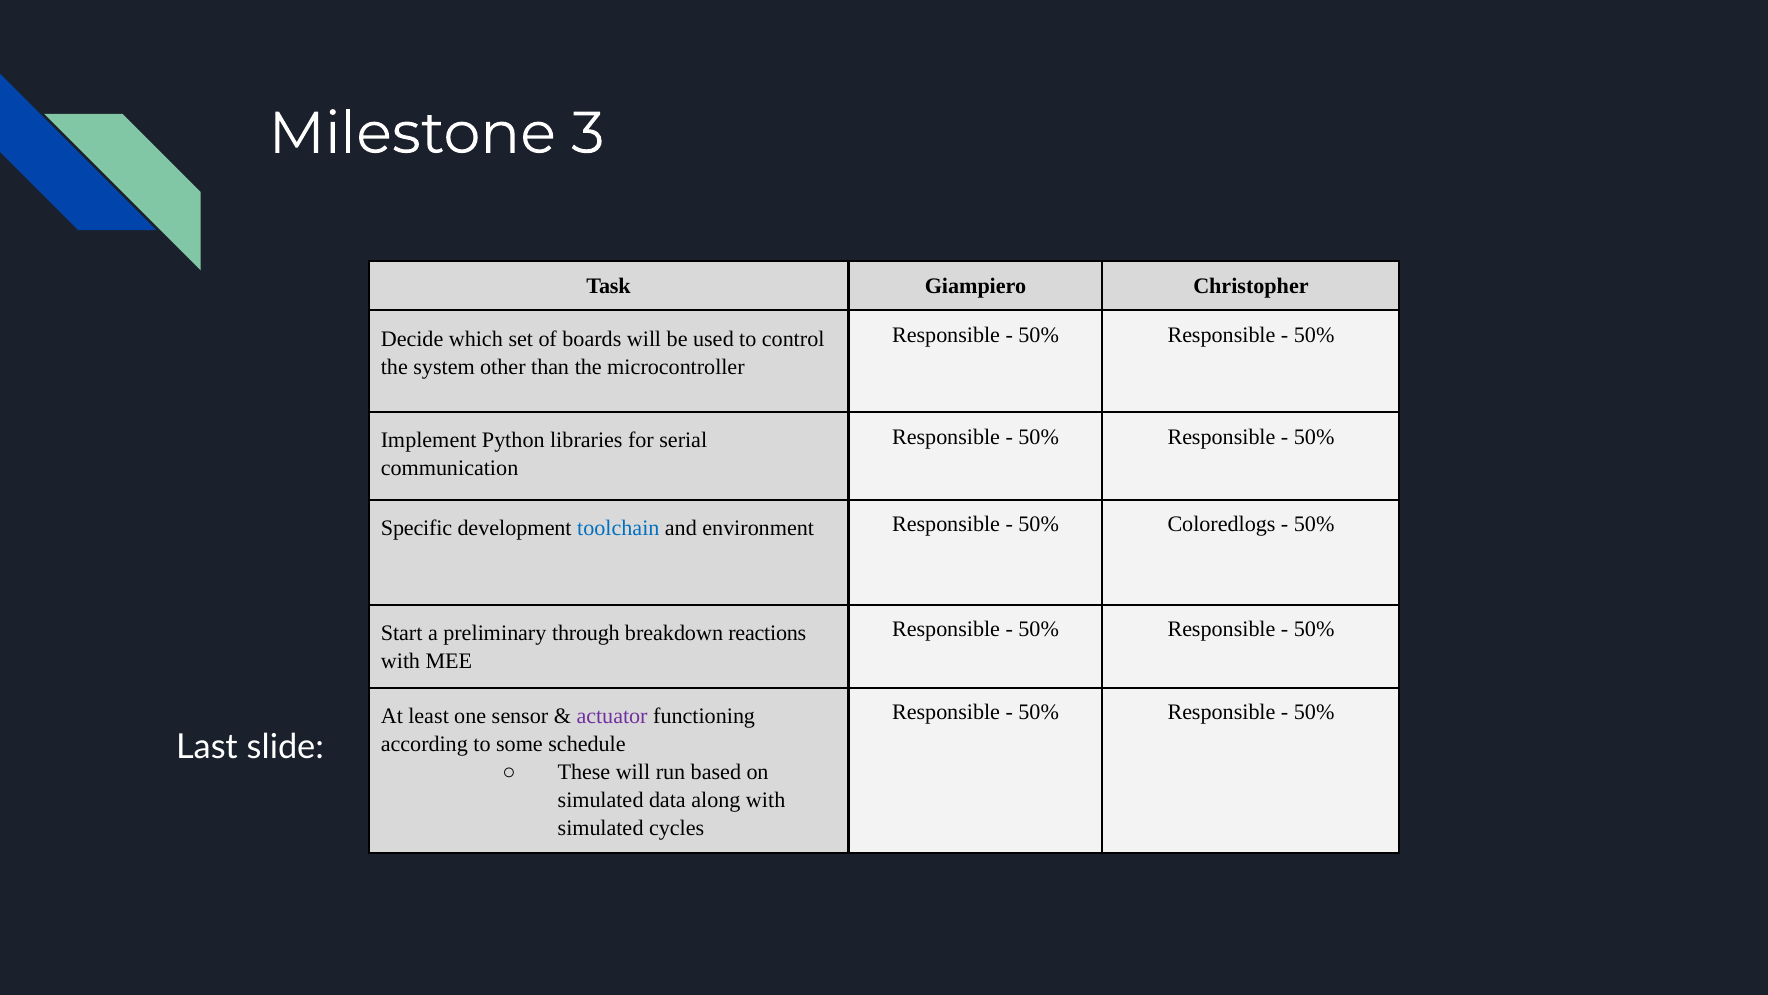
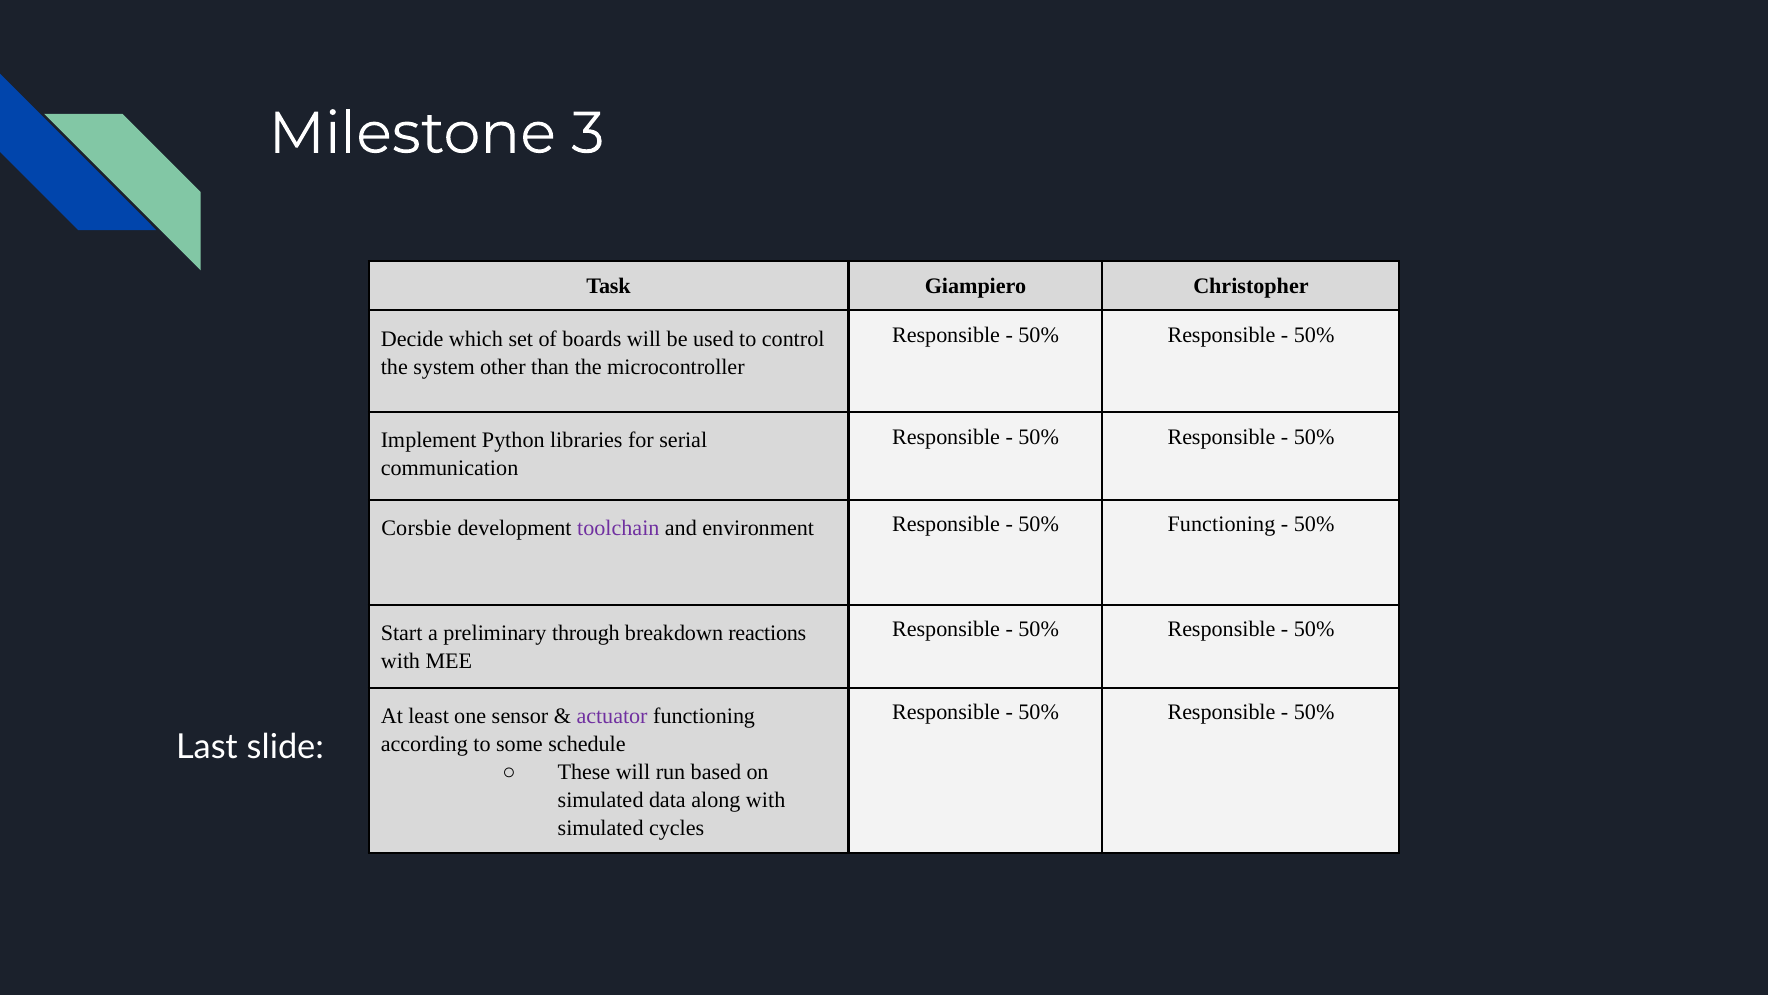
Specific: Specific -> Corsbie
toolchain colour: blue -> purple
50% Coloredlogs: Coloredlogs -> Functioning
